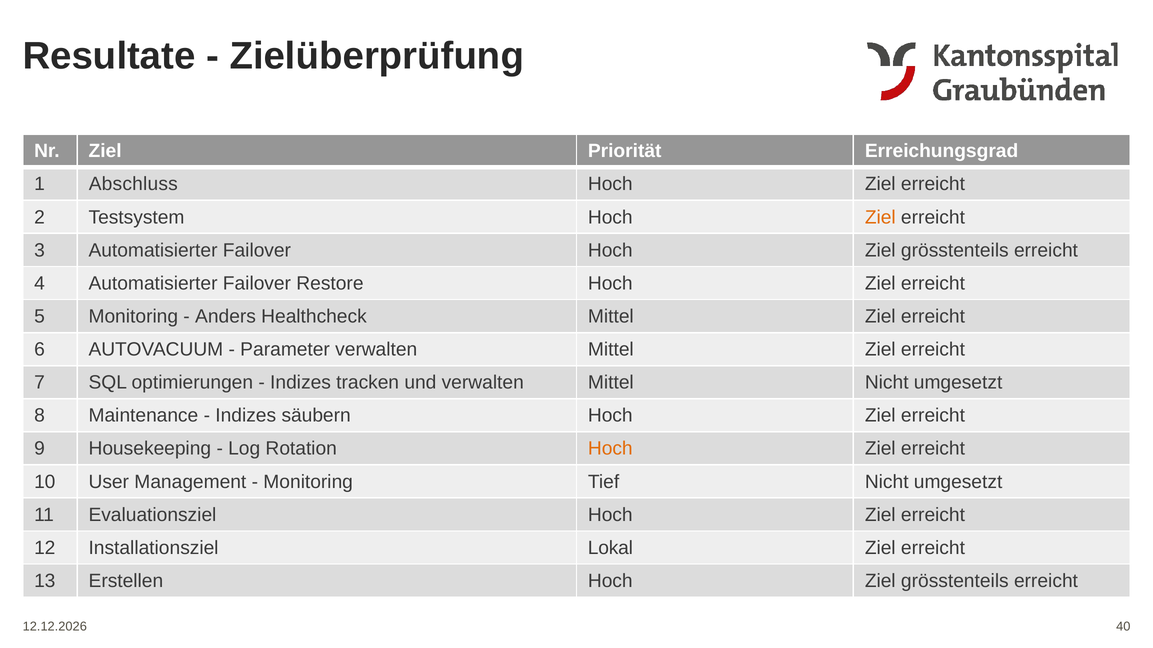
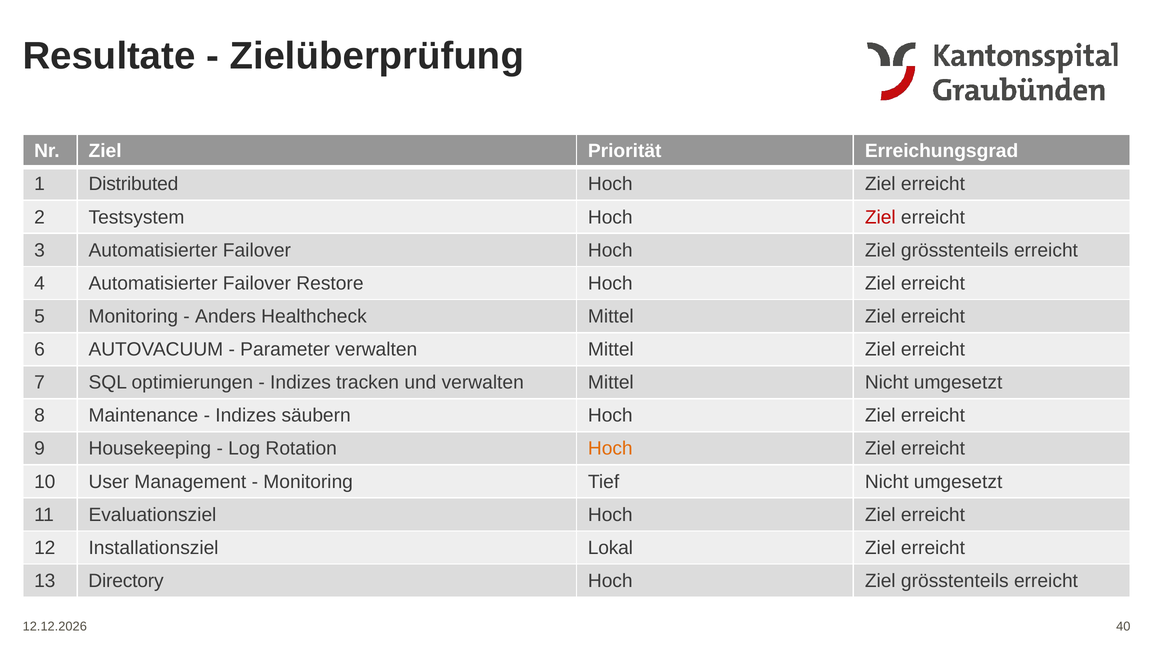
Abschluss: Abschluss -> Distributed
Ziel at (880, 217) colour: orange -> red
Erstellen: Erstellen -> Directory
